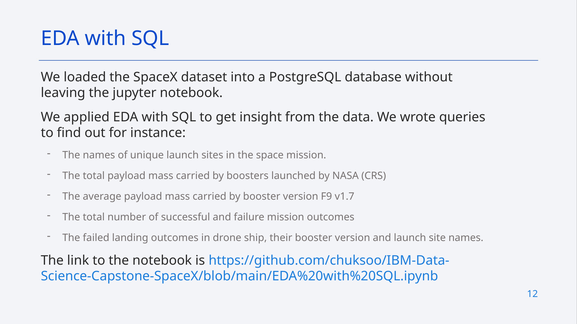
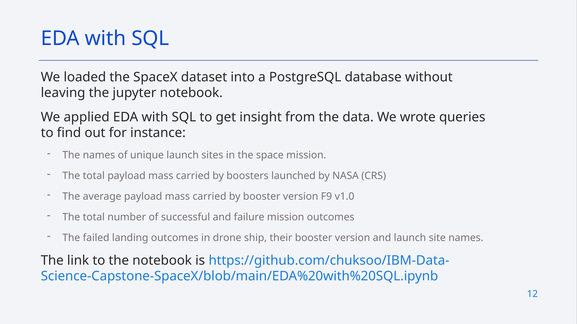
v1.7: v1.7 -> v1.0
